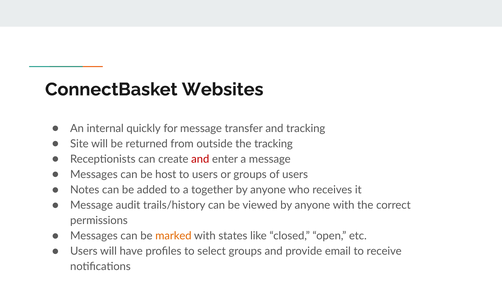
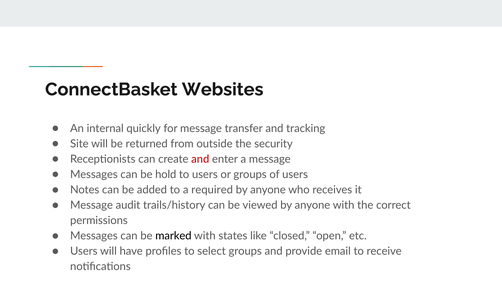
the tracking: tracking -> security
host: host -> hold
together: together -> required
marked colour: orange -> black
